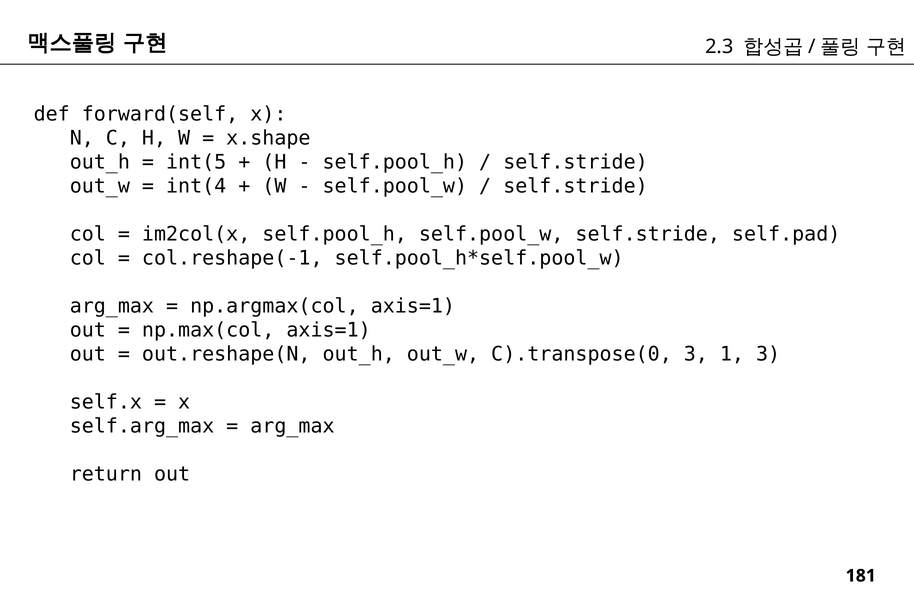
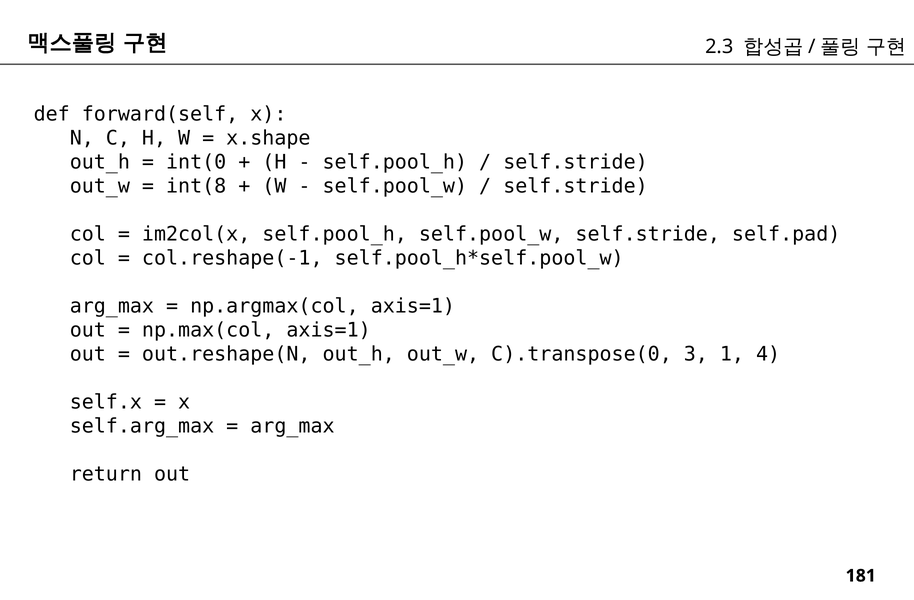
int(5: int(5 -> int(0
int(4: int(4 -> int(8
1 3: 3 -> 4
